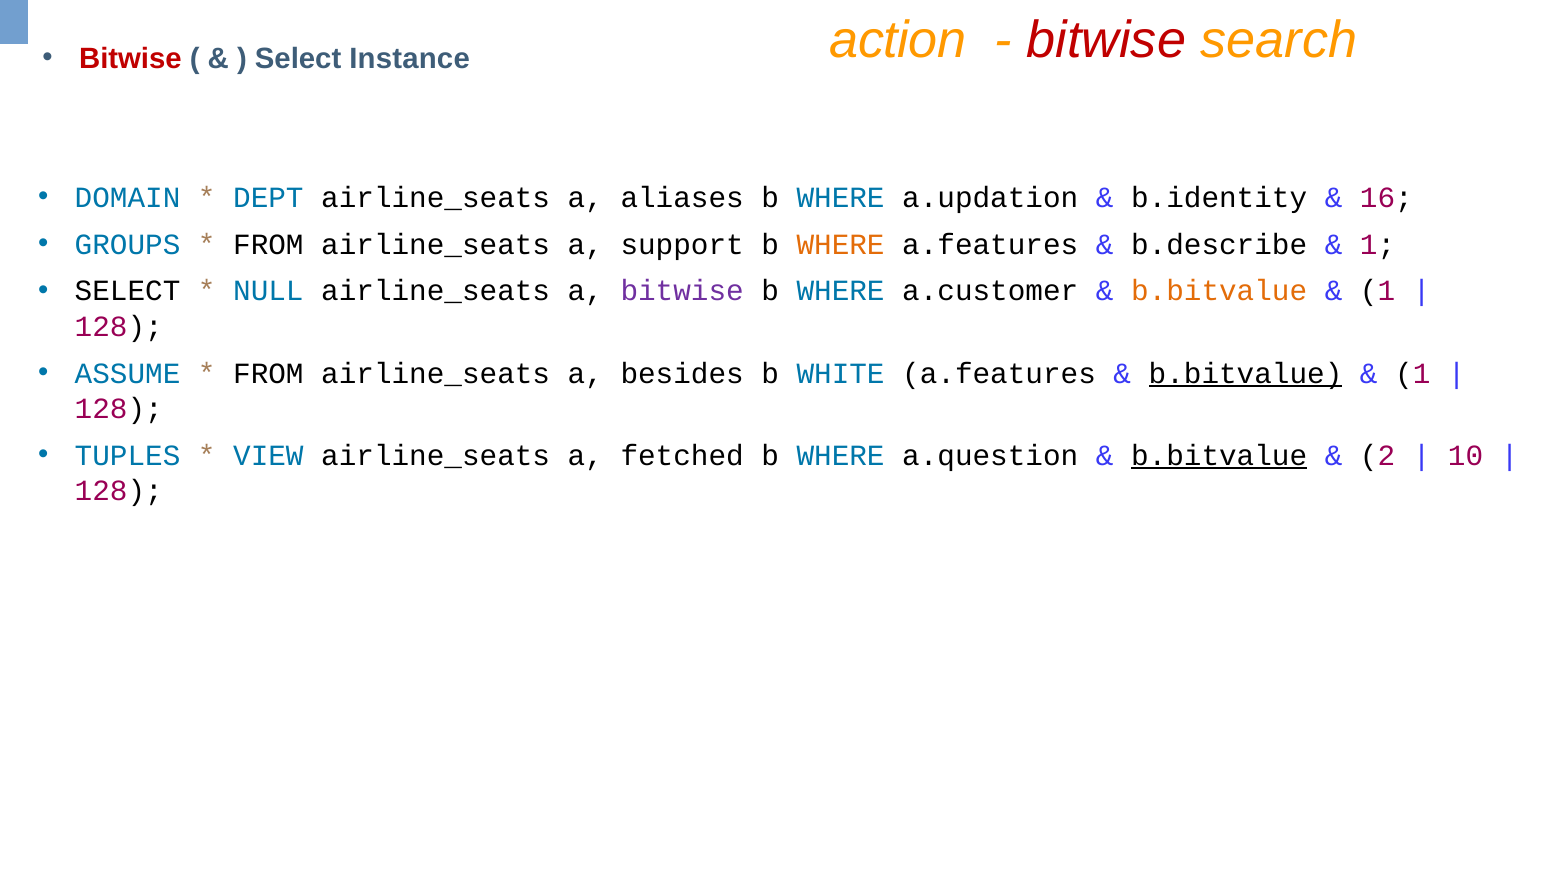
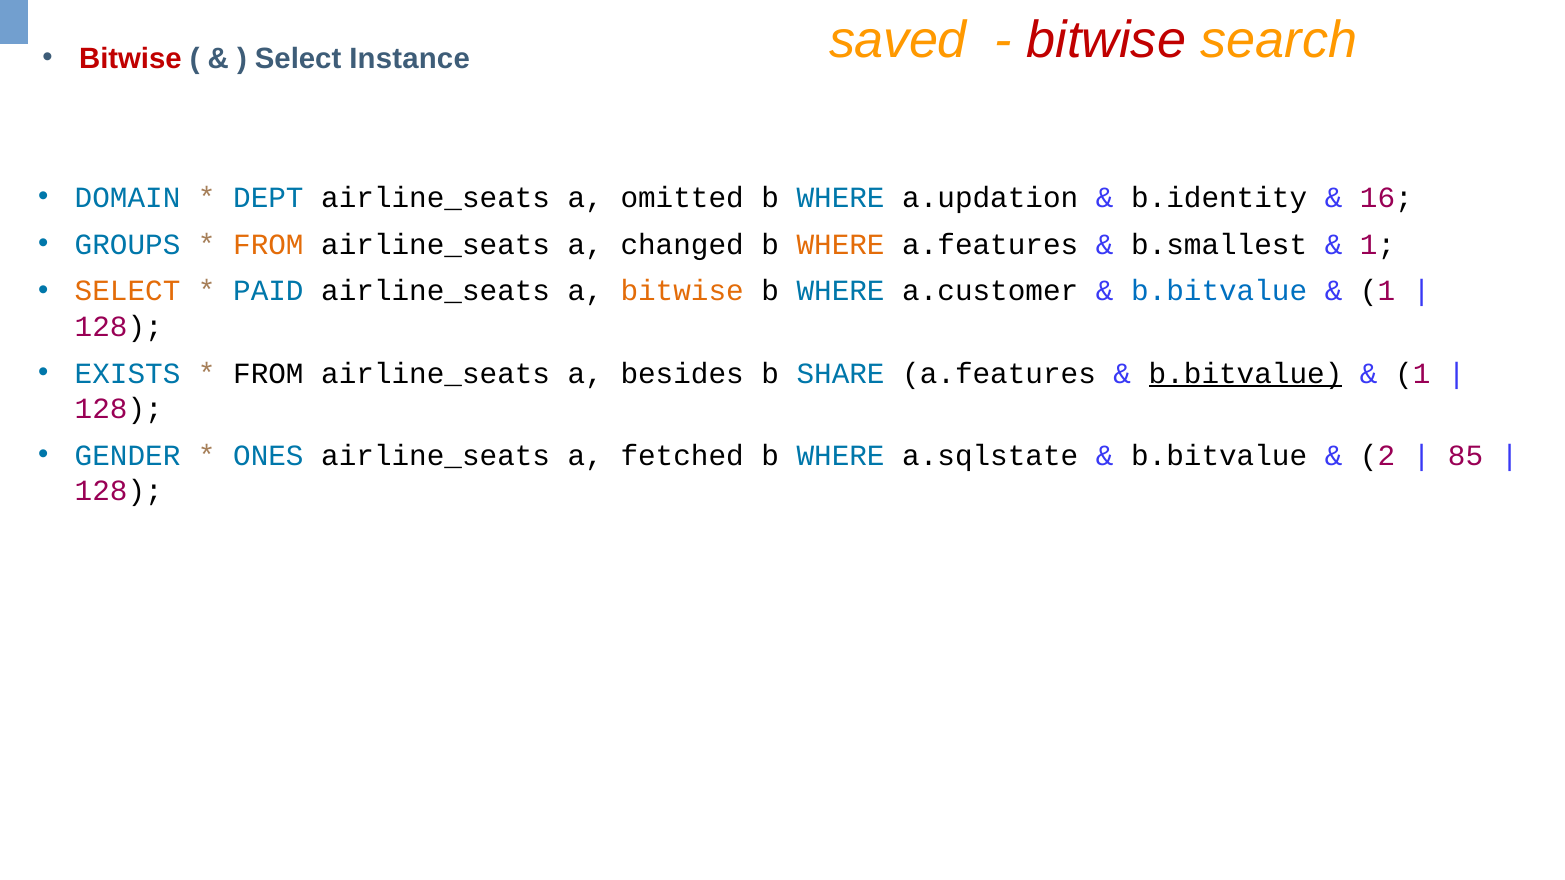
action: action -> saved
aliases: aliases -> omitted
FROM at (268, 244) colour: black -> orange
support: support -> changed
b.describe: b.describe -> b.smallest
SELECT at (128, 291) colour: black -> orange
NULL: NULL -> PAID
bitwise at (682, 291) colour: purple -> orange
b.bitvalue at (1219, 291) colour: orange -> blue
ASSUME: ASSUME -> EXISTS
WHITE: WHITE -> SHARE
TUPLES: TUPLES -> GENDER
VIEW: VIEW -> ONES
a.question: a.question -> a.sqlstate
b.bitvalue at (1219, 456) underline: present -> none
10: 10 -> 85
